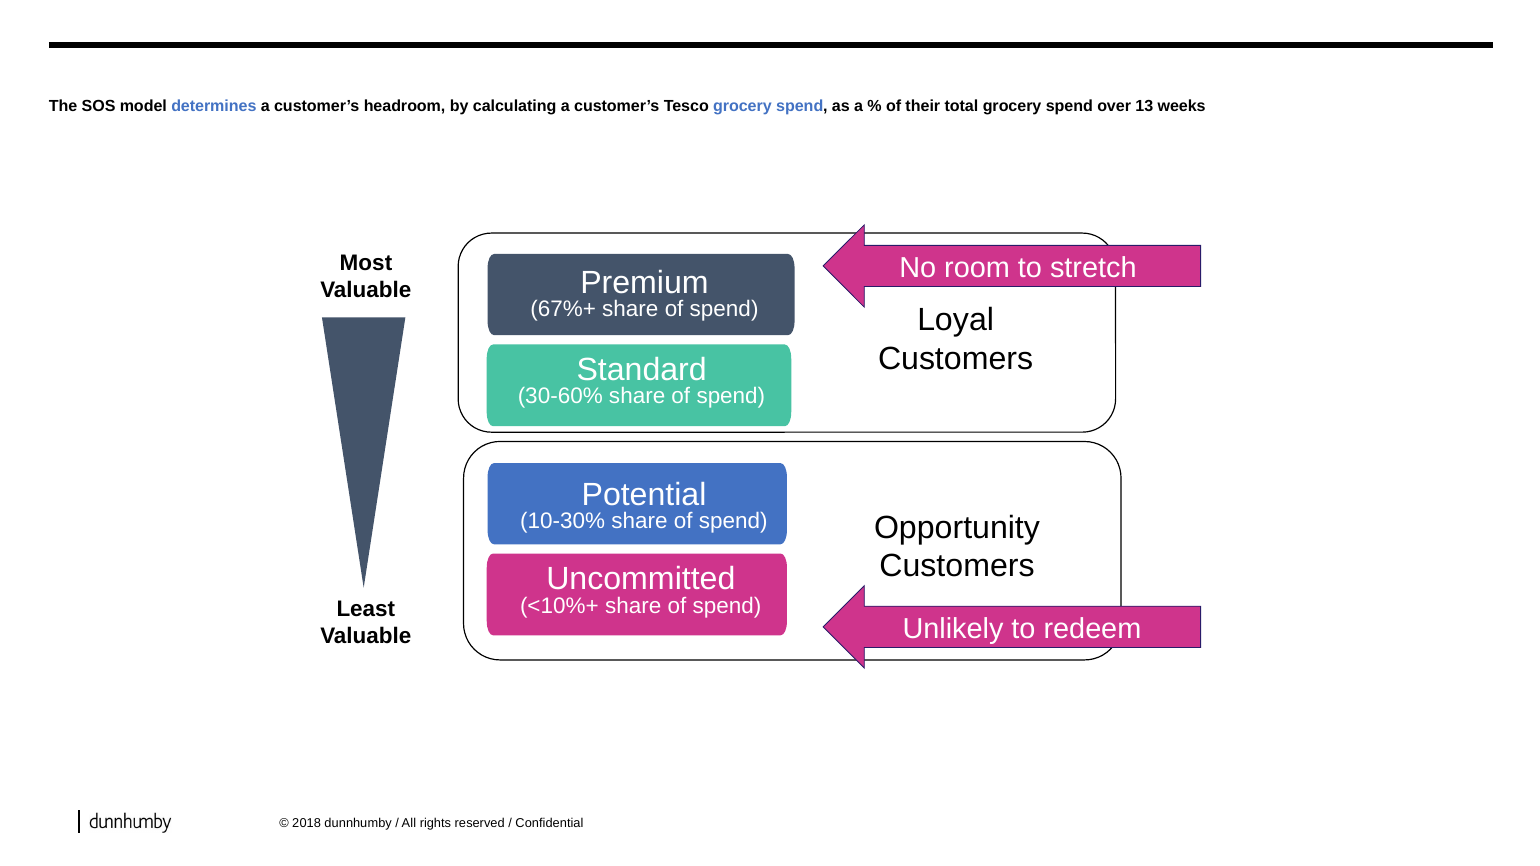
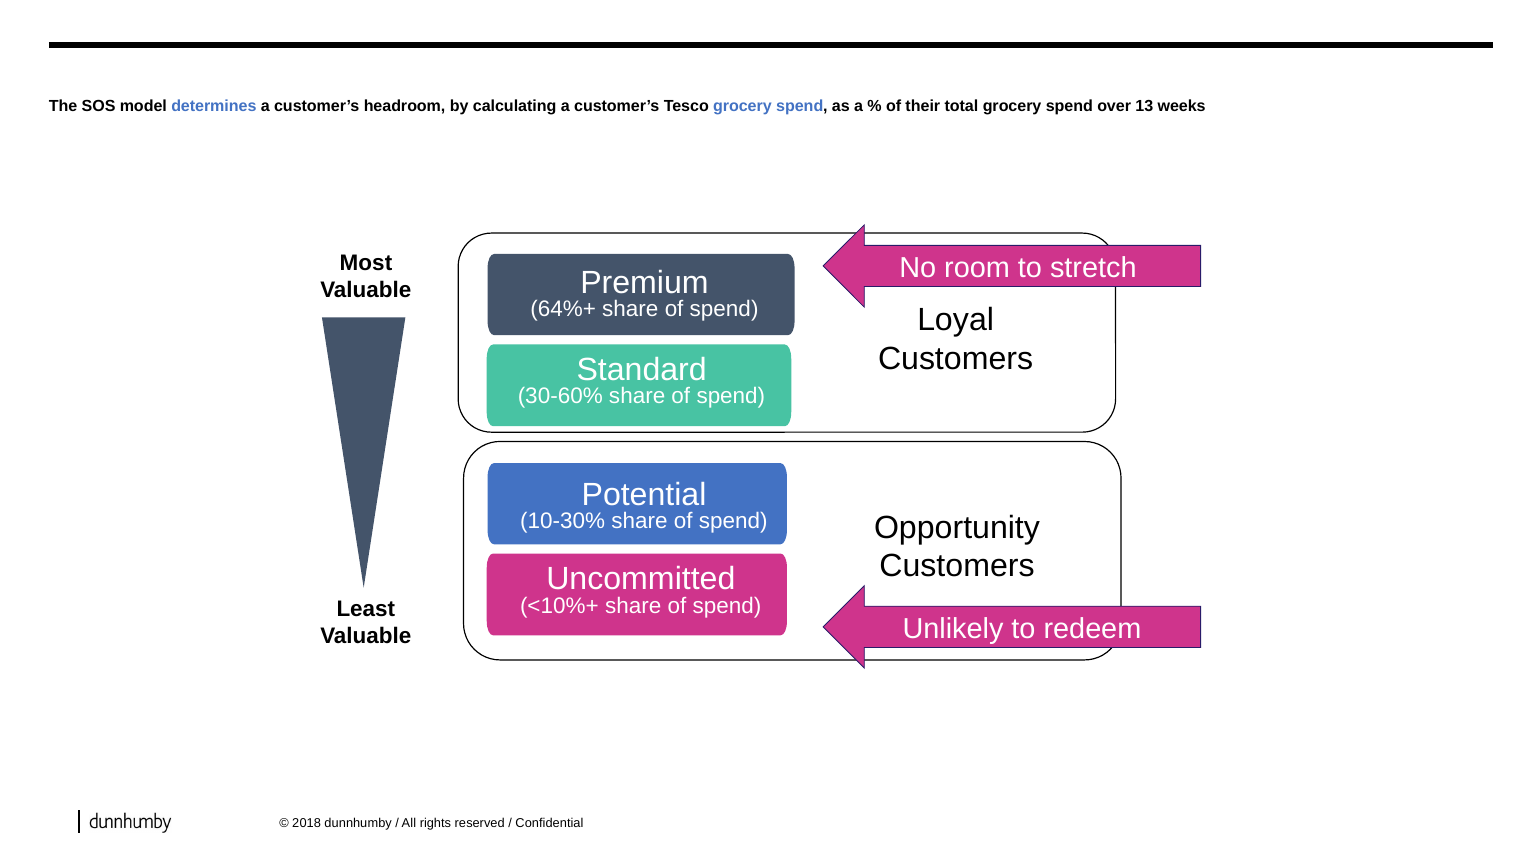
67%+: 67%+ -> 64%+
